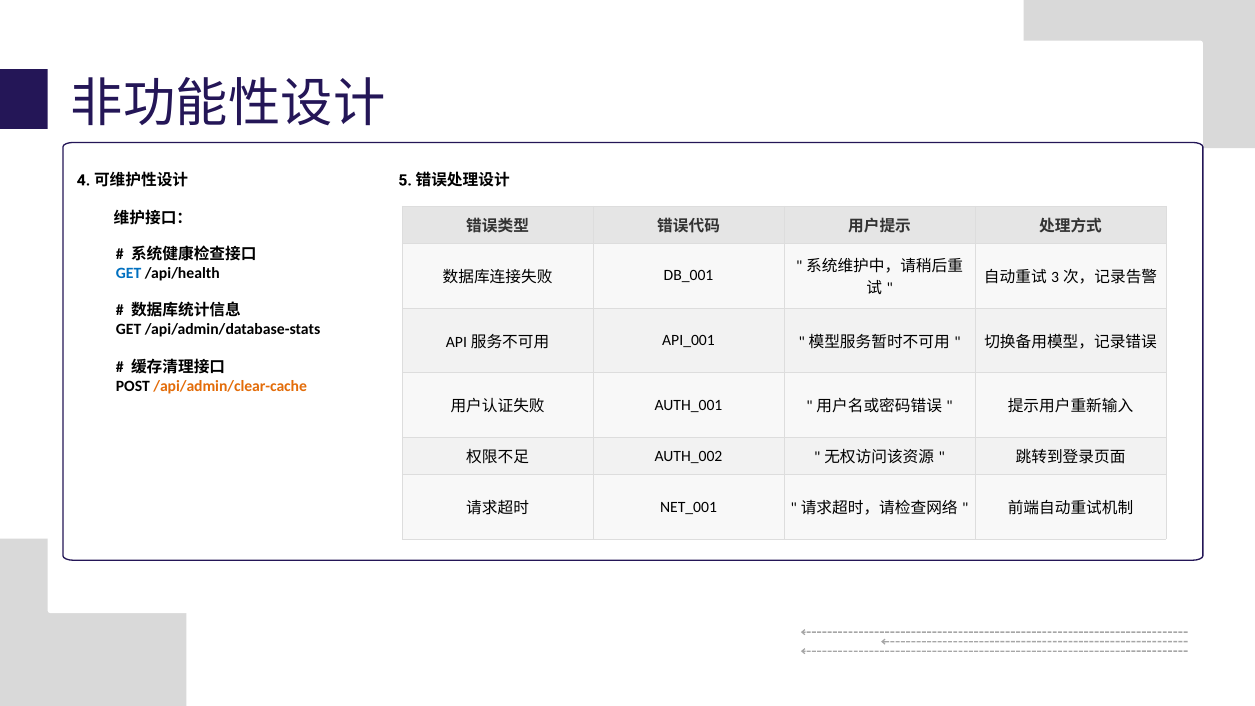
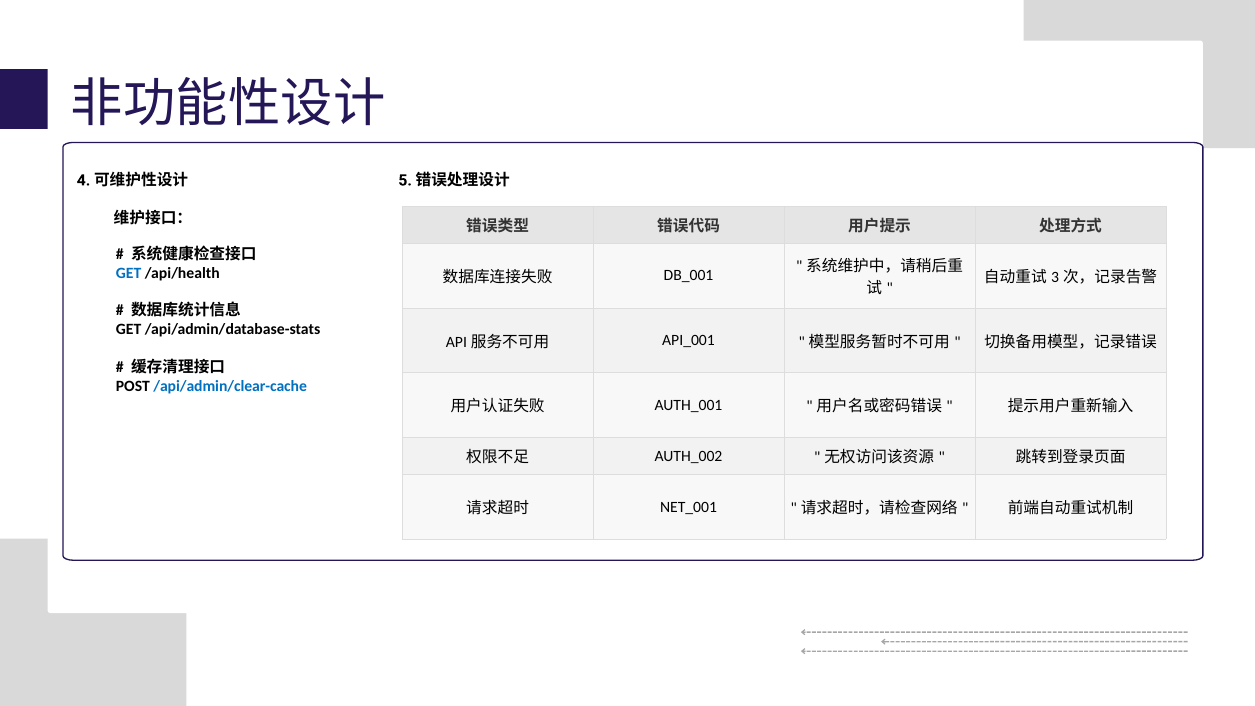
/api/admin/clear-cache colour: orange -> blue
